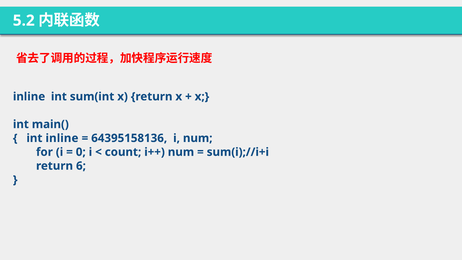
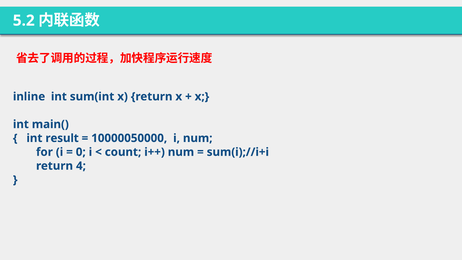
int inline: inline -> result
64395158136: 64395158136 -> 10000050000
6: 6 -> 4
